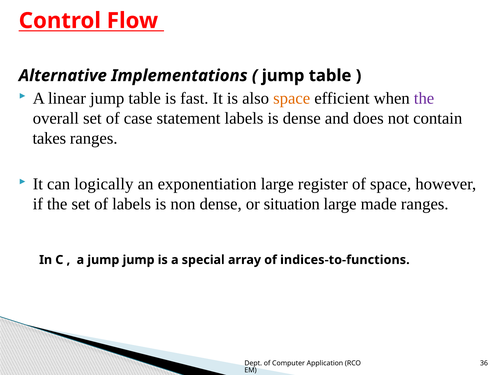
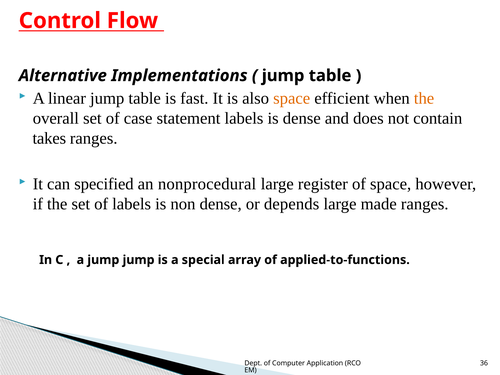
the at (424, 98) colour: purple -> orange
logically: logically -> specified
exponentiation: exponentiation -> nonprocedural
situation: situation -> depends
indices-to-functions: indices-to-functions -> applied-to-functions
